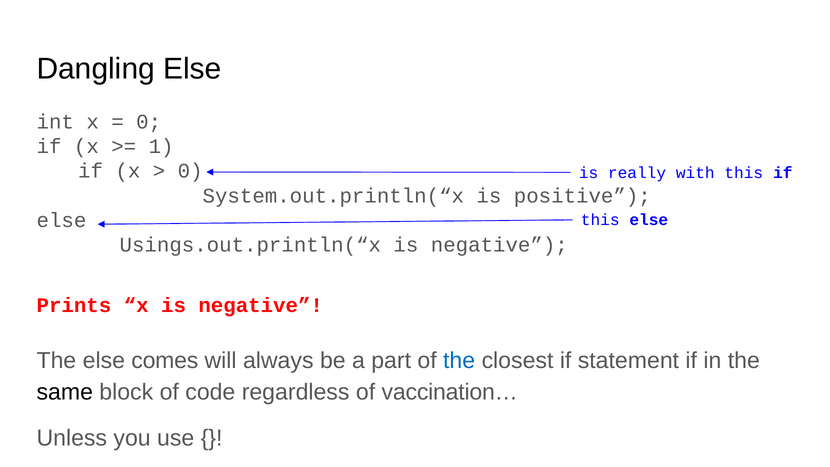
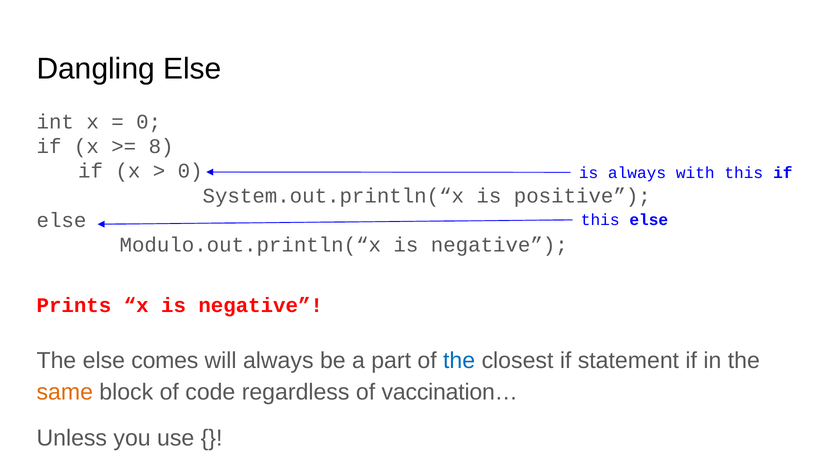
1: 1 -> 8
is really: really -> always
Usings.out.println(“x: Usings.out.println(“x -> Modulo.out.println(“x
same colour: black -> orange
